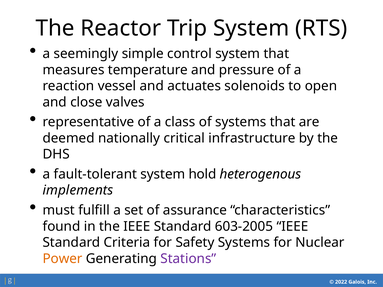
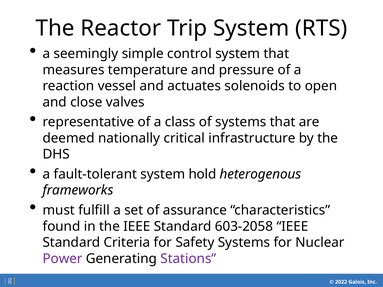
implements: implements -> frameworks
603-2005: 603-2005 -> 603-2058
Power colour: orange -> purple
